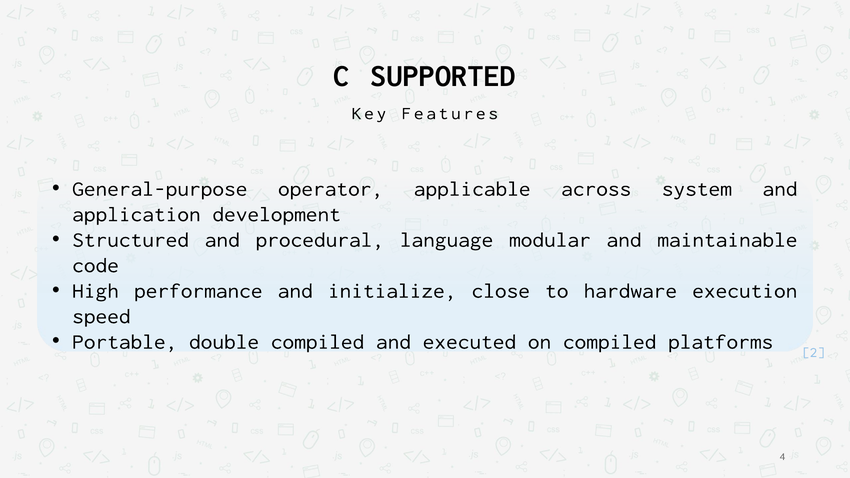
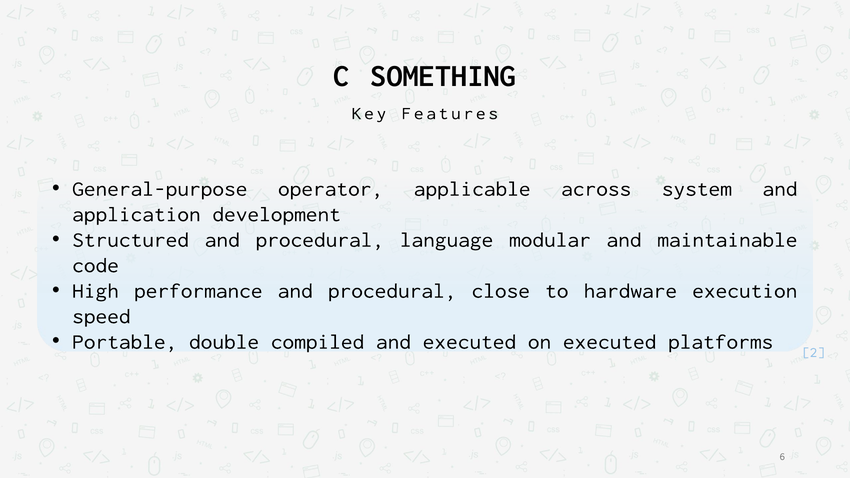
SUPPORTED: SUPPORTED -> SOMETHING
performance and initialize: initialize -> procedural
on compiled: compiled -> executed
4: 4 -> 6
